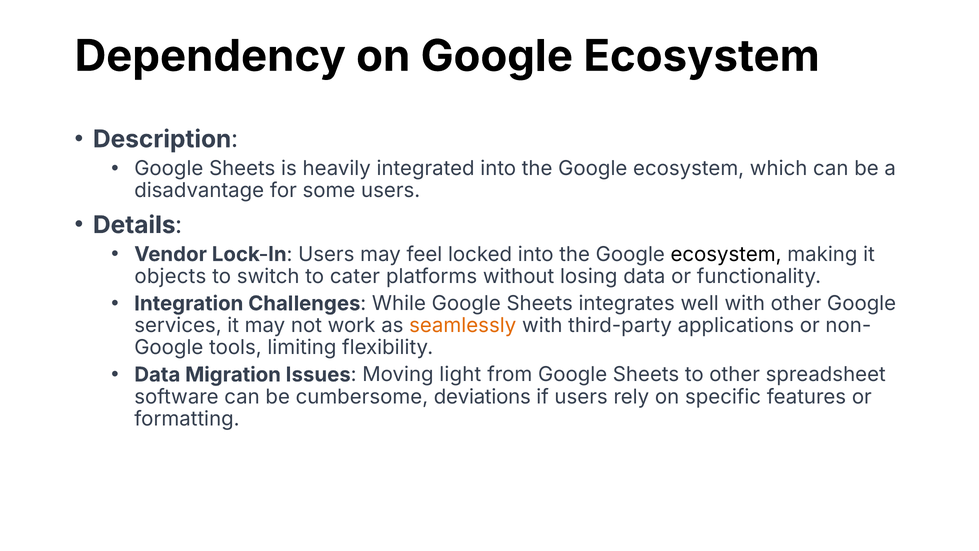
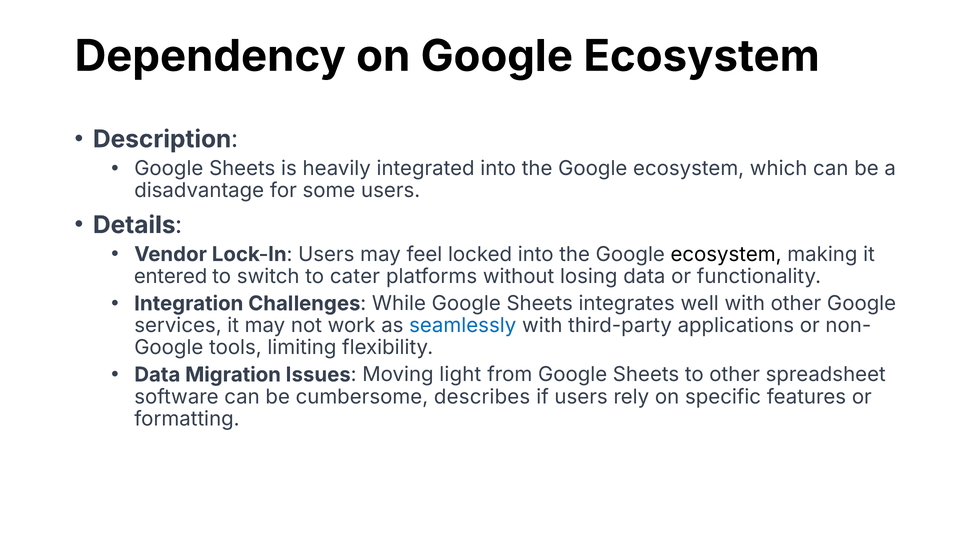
objects: objects -> entered
seamlessly colour: orange -> blue
deviations: deviations -> describes
